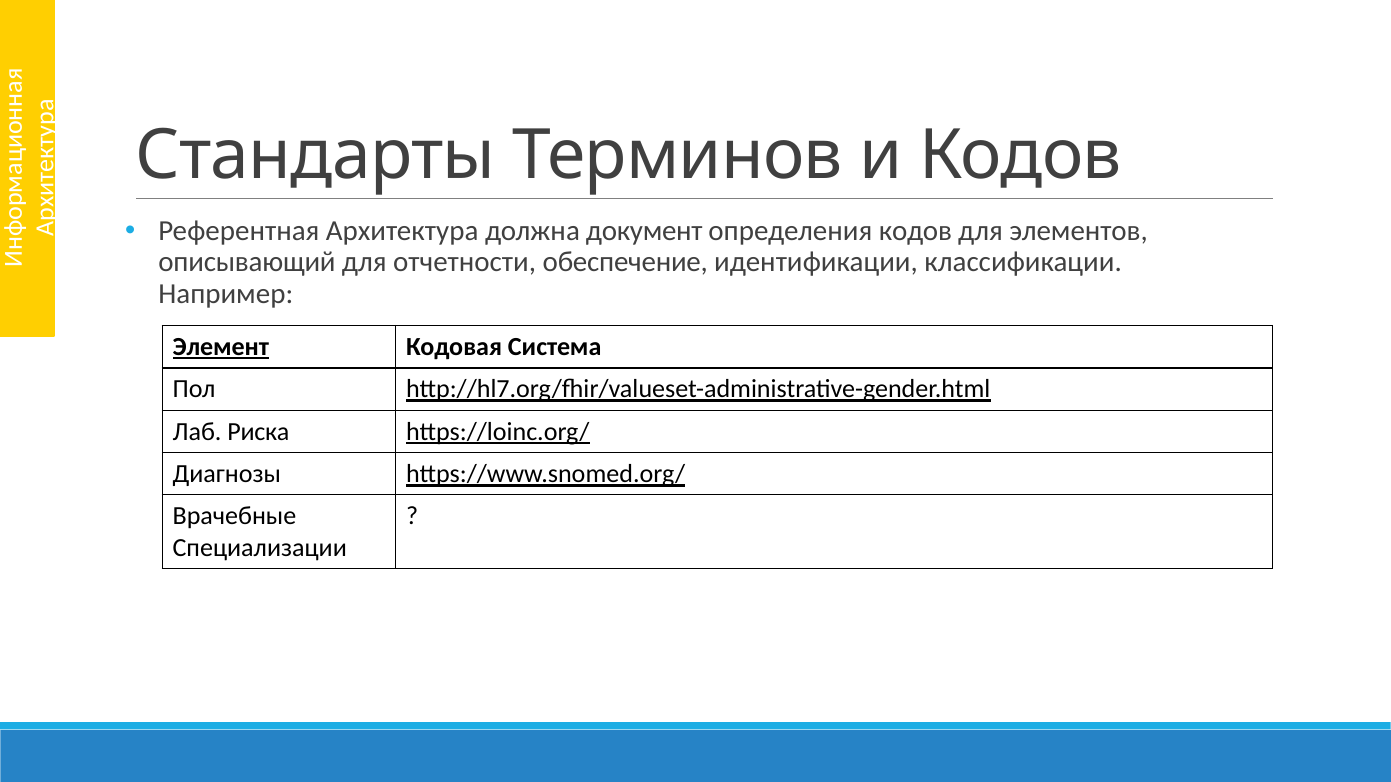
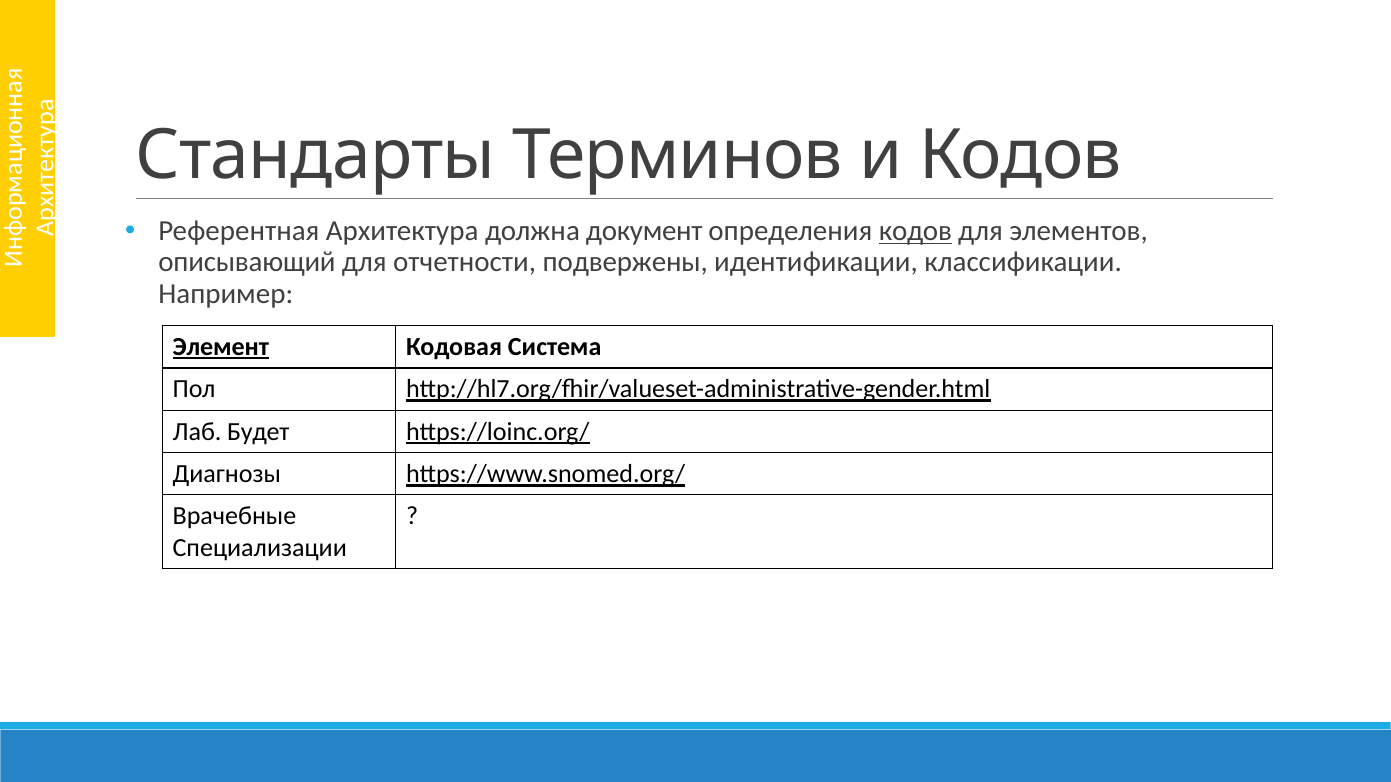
кодов at (915, 231) underline: none -> present
обеспечение: обеспечение -> подвержены
Риска: Риска -> Будет
